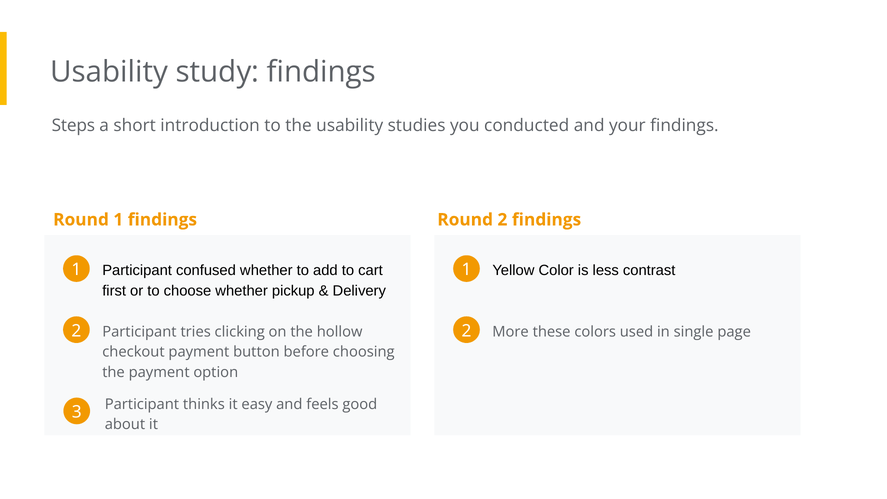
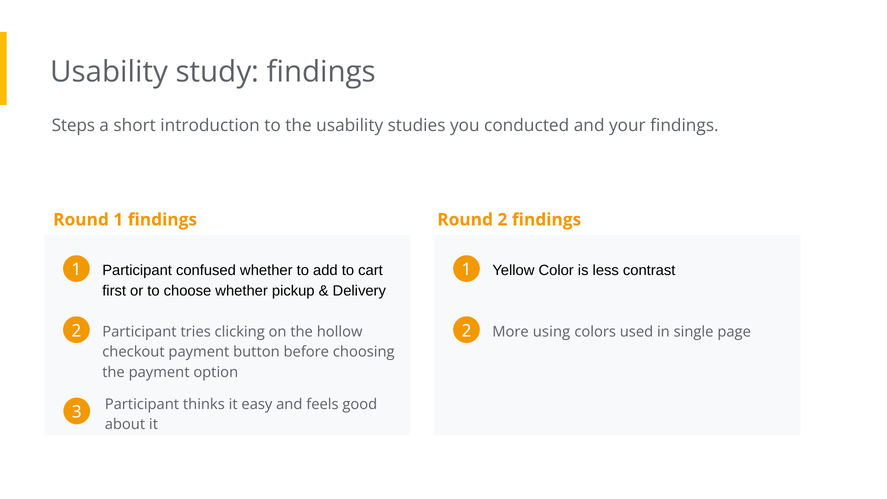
these: these -> using
